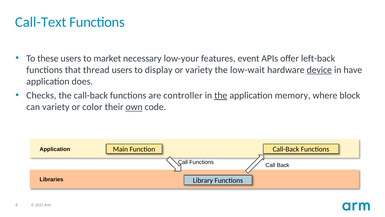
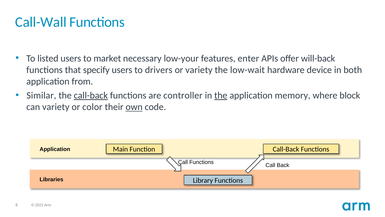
Call-Text: Call-Text -> Call-Wall
these: these -> listed
event: event -> enter
left-back: left-back -> will-back
thread: thread -> specify
display: display -> drivers
device underline: present -> none
have: have -> both
does: does -> from
Checks: Checks -> Similar
call-back at (91, 95) underline: none -> present
